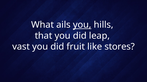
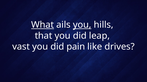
What underline: none -> present
fruit: fruit -> pain
stores: stores -> drives
